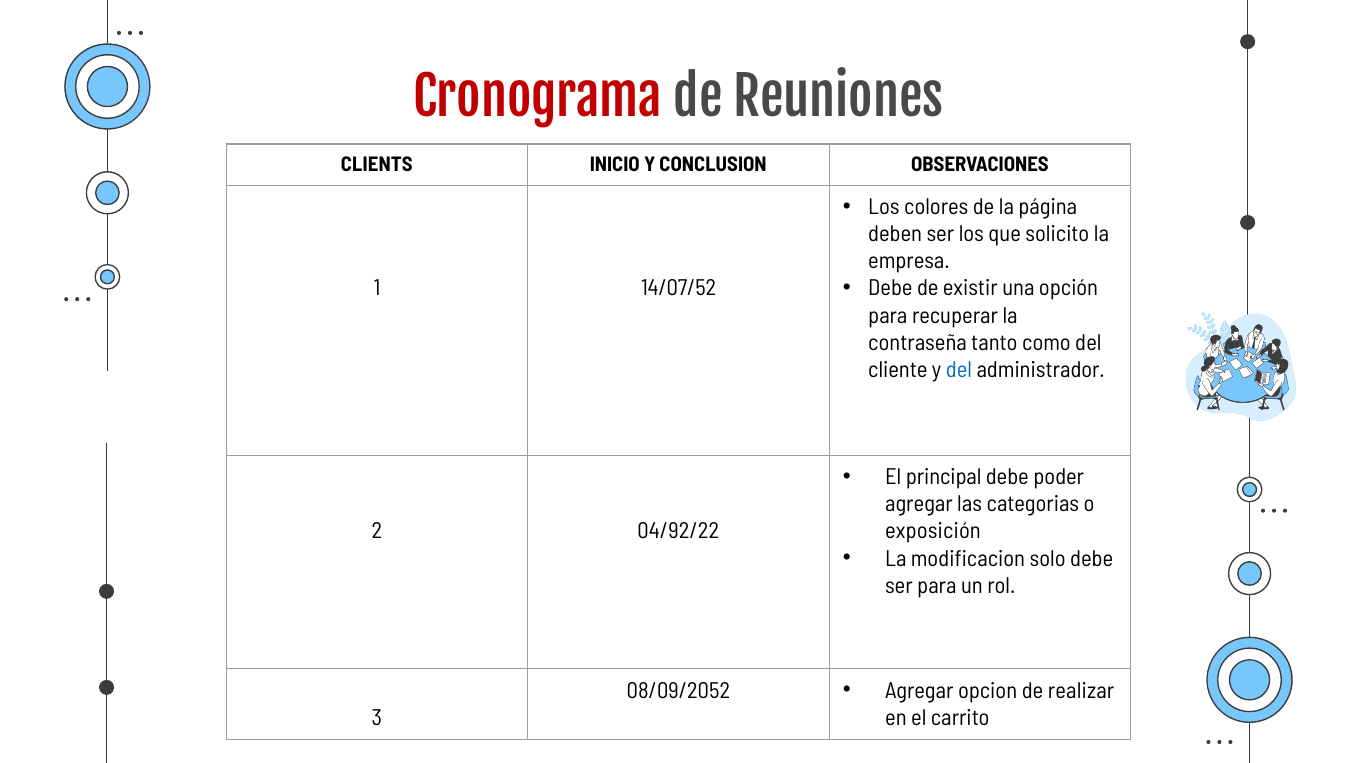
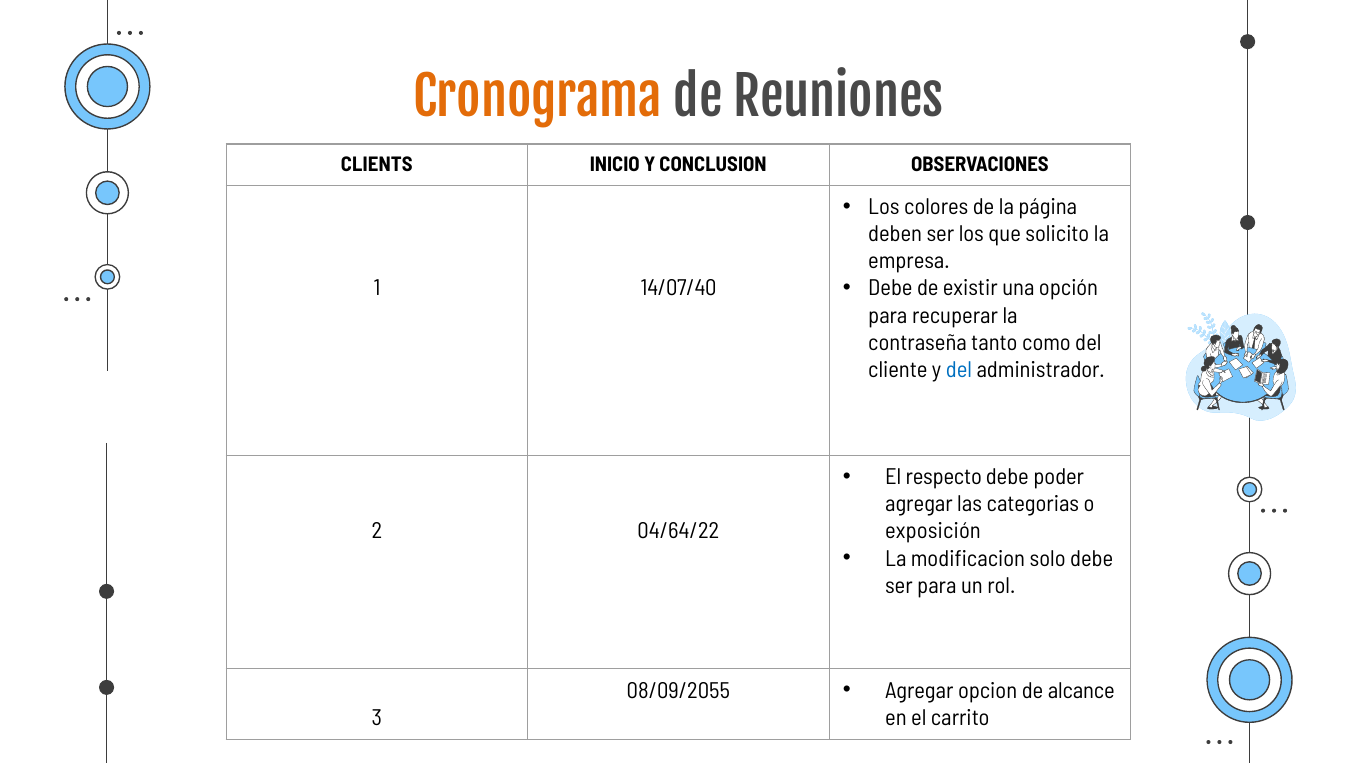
Cronograma colour: red -> orange
14/07/52: 14/07/52 -> 14/07/40
principal: principal -> respecto
04/92/22: 04/92/22 -> 04/64/22
08/09/2052: 08/09/2052 -> 08/09/2055
realizar: realizar -> alcance
